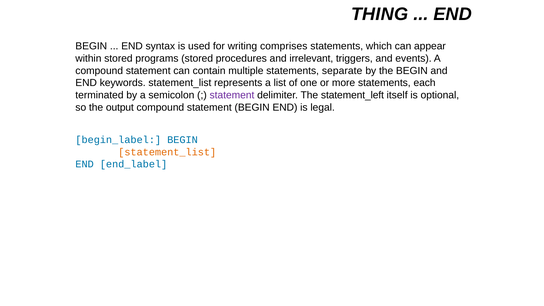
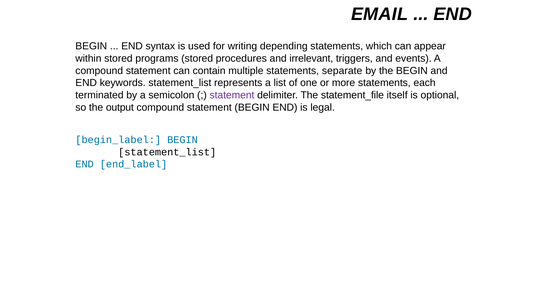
THING: THING -> EMAIL
comprises: comprises -> depending
statement_left: statement_left -> statement_file
statement_list at (167, 152) colour: orange -> black
